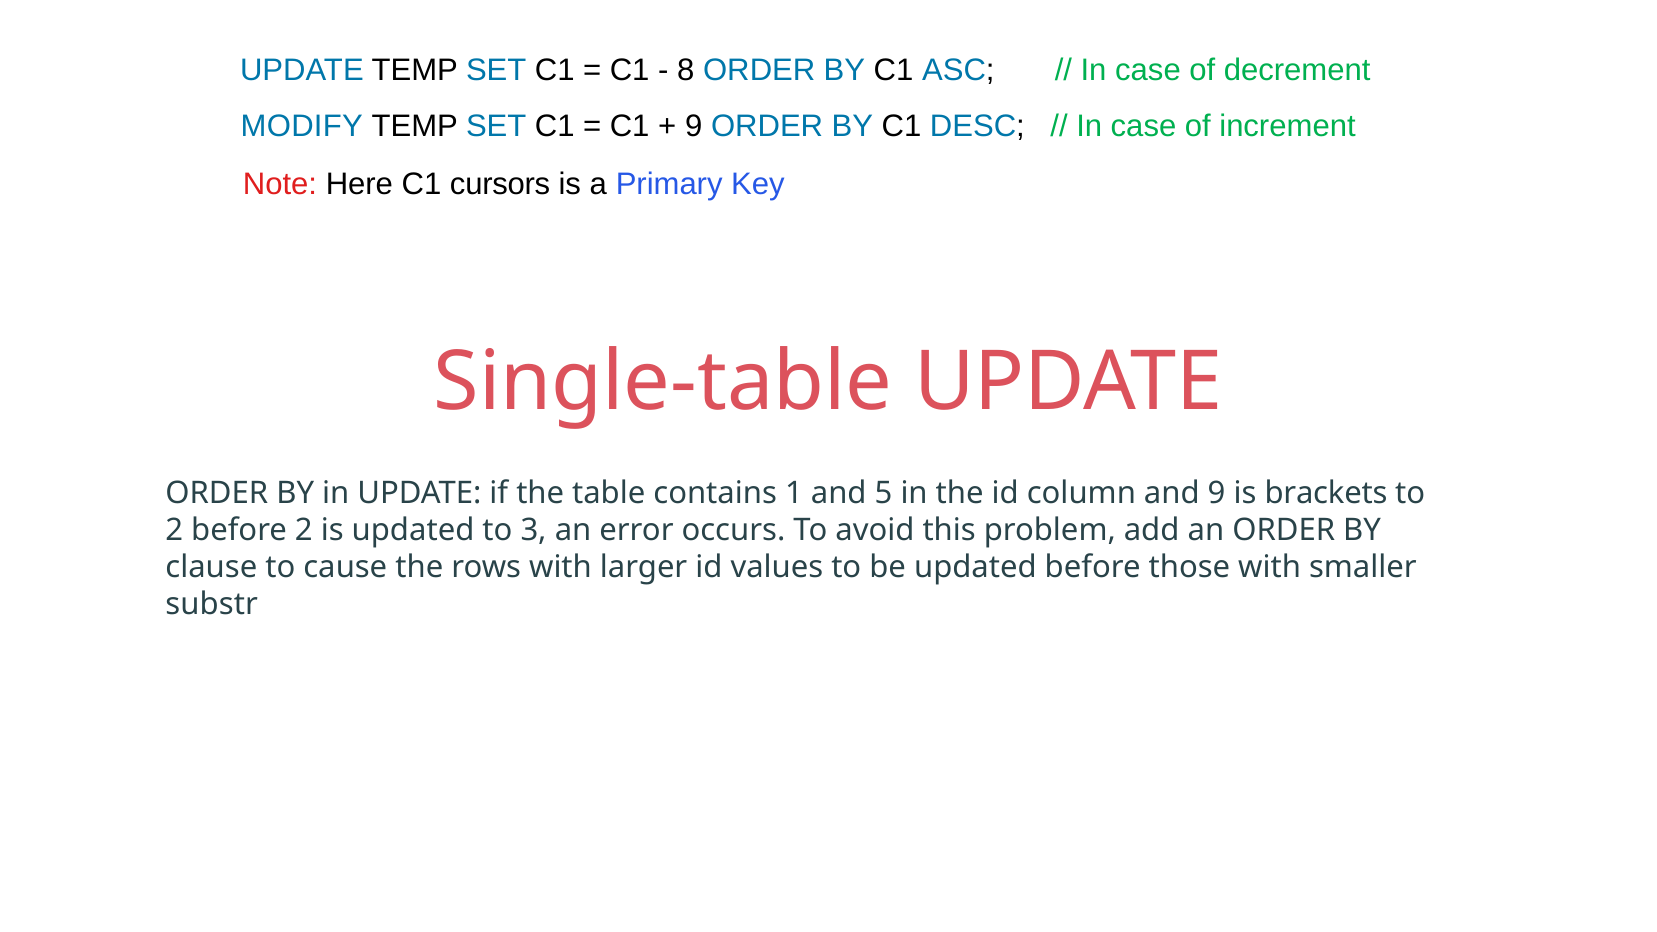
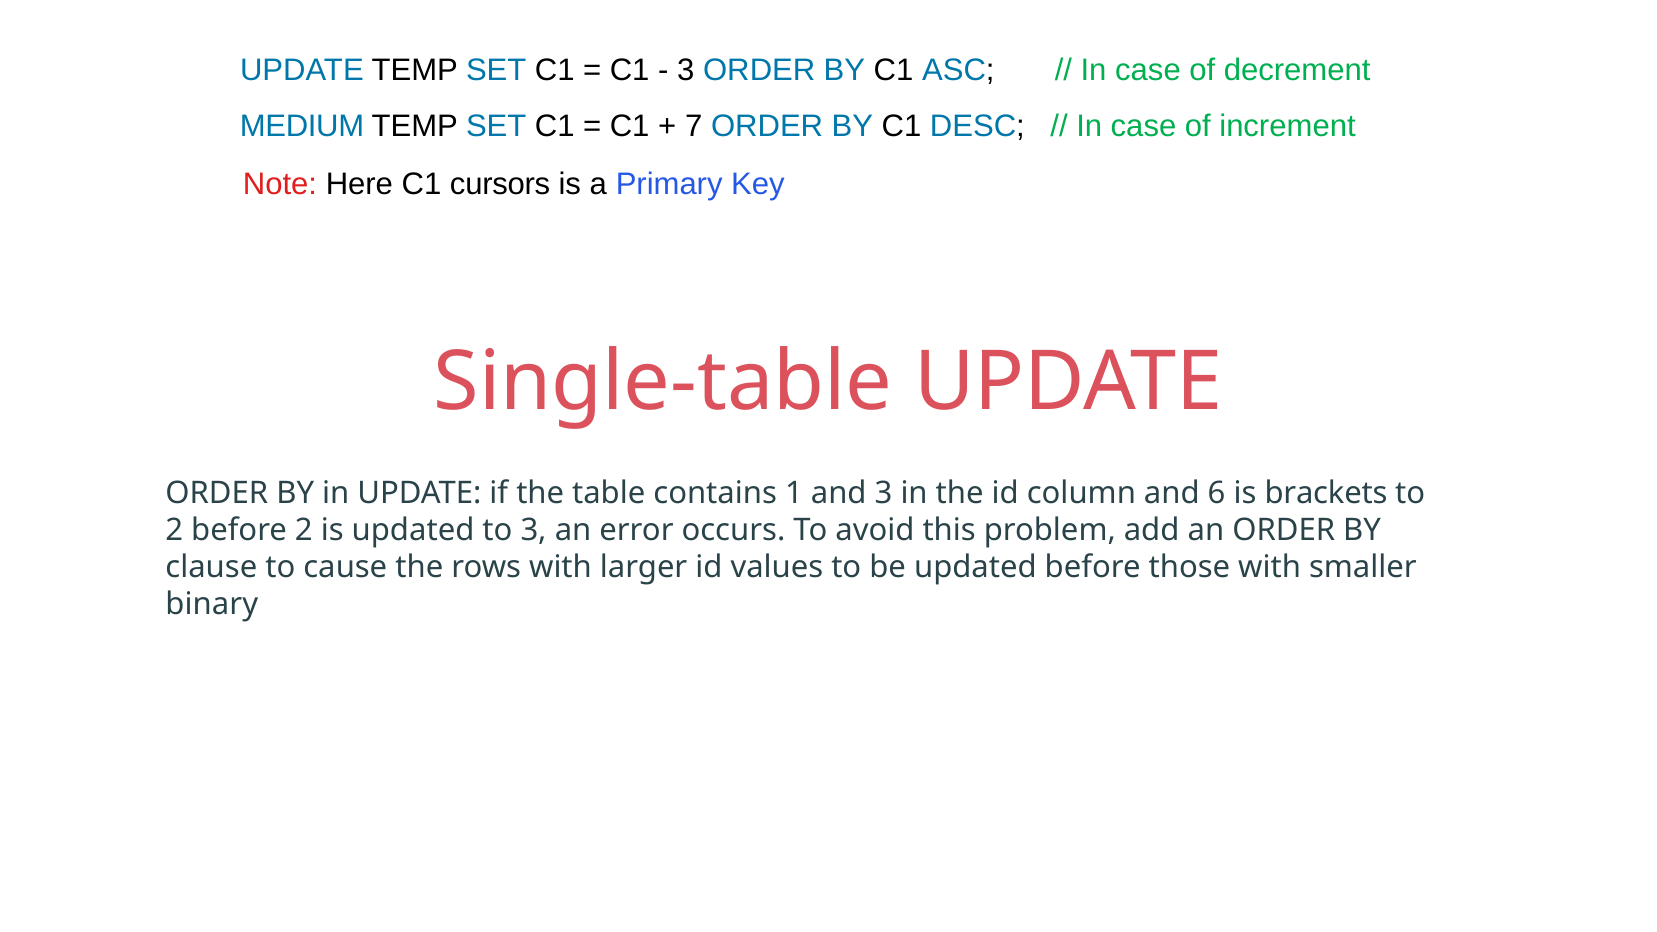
8 at (686, 71): 8 -> 3
MODIFY: MODIFY -> MEDIUM
9 at (694, 126): 9 -> 7
and 5: 5 -> 3
and 9: 9 -> 6
substr: substr -> binary
